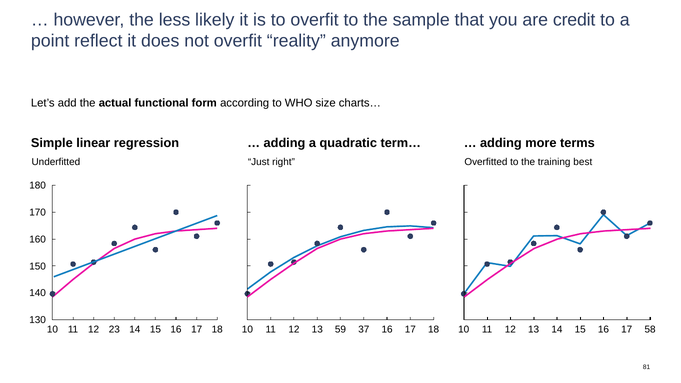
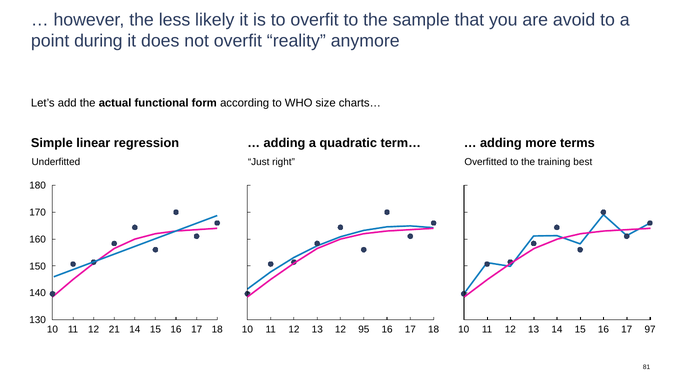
credit: credit -> avoid
reflect: reflect -> during
23: 23 -> 21
12 59: 59 -> 12
37: 37 -> 95
58: 58 -> 97
